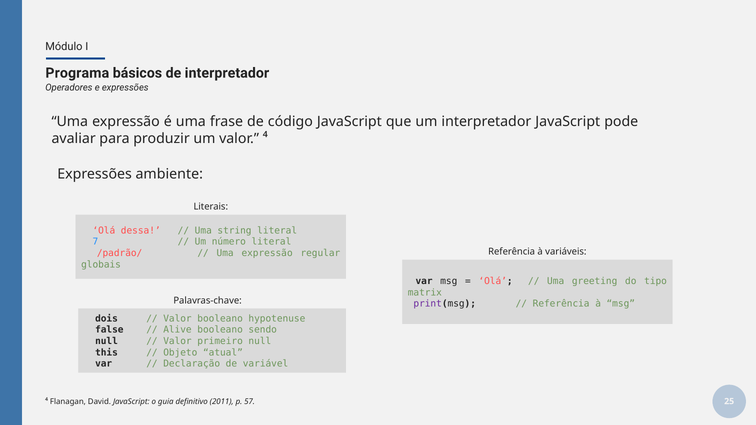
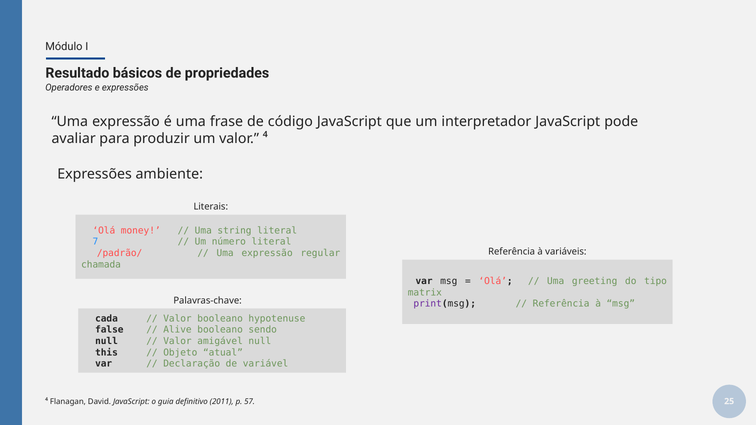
Programa: Programa -> Resultado
de interpretador: interpretador -> propriedades
dessa: dessa -> money
globais: globais -> chamada
dois: dois -> cada
primeiro: primeiro -> amigável
